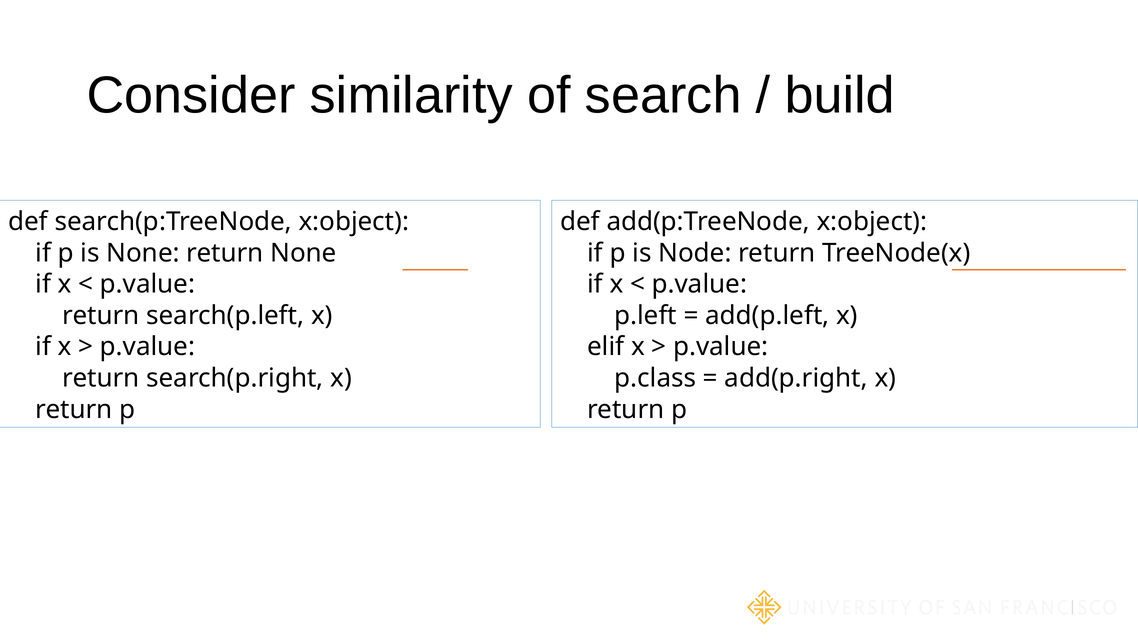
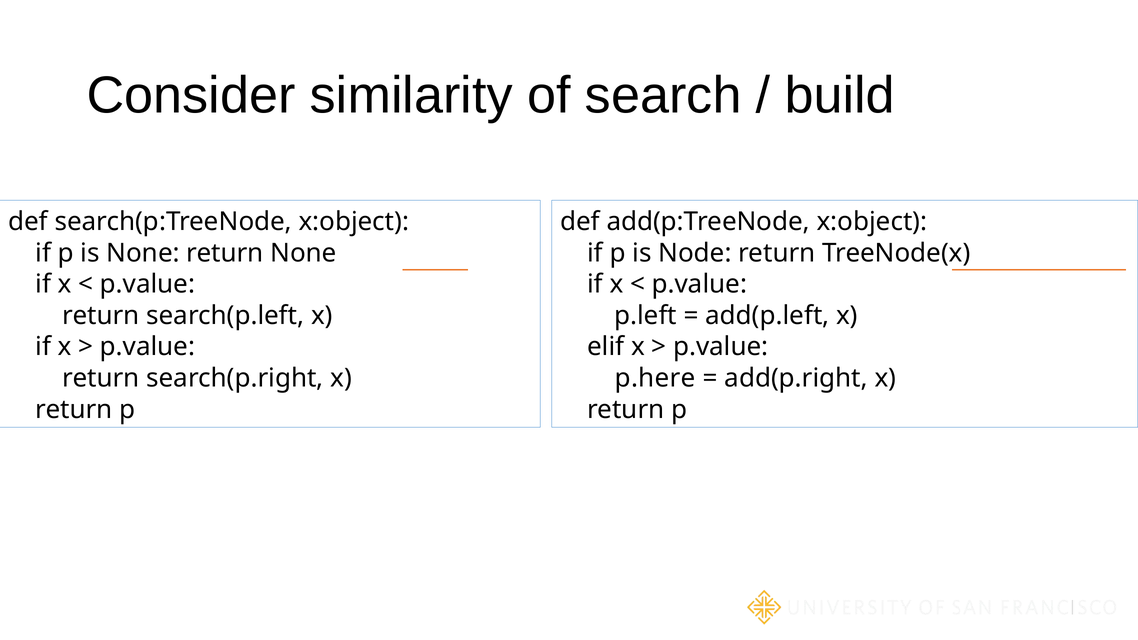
p.class: p.class -> p.here
